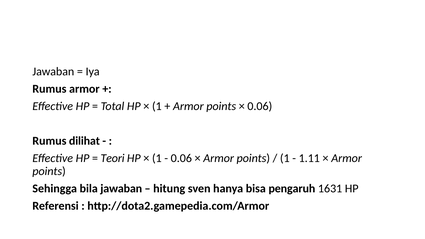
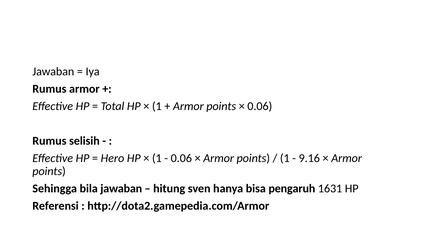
dilihat: dilihat -> selisih
Teori: Teori -> Hero
1.11: 1.11 -> 9.16
